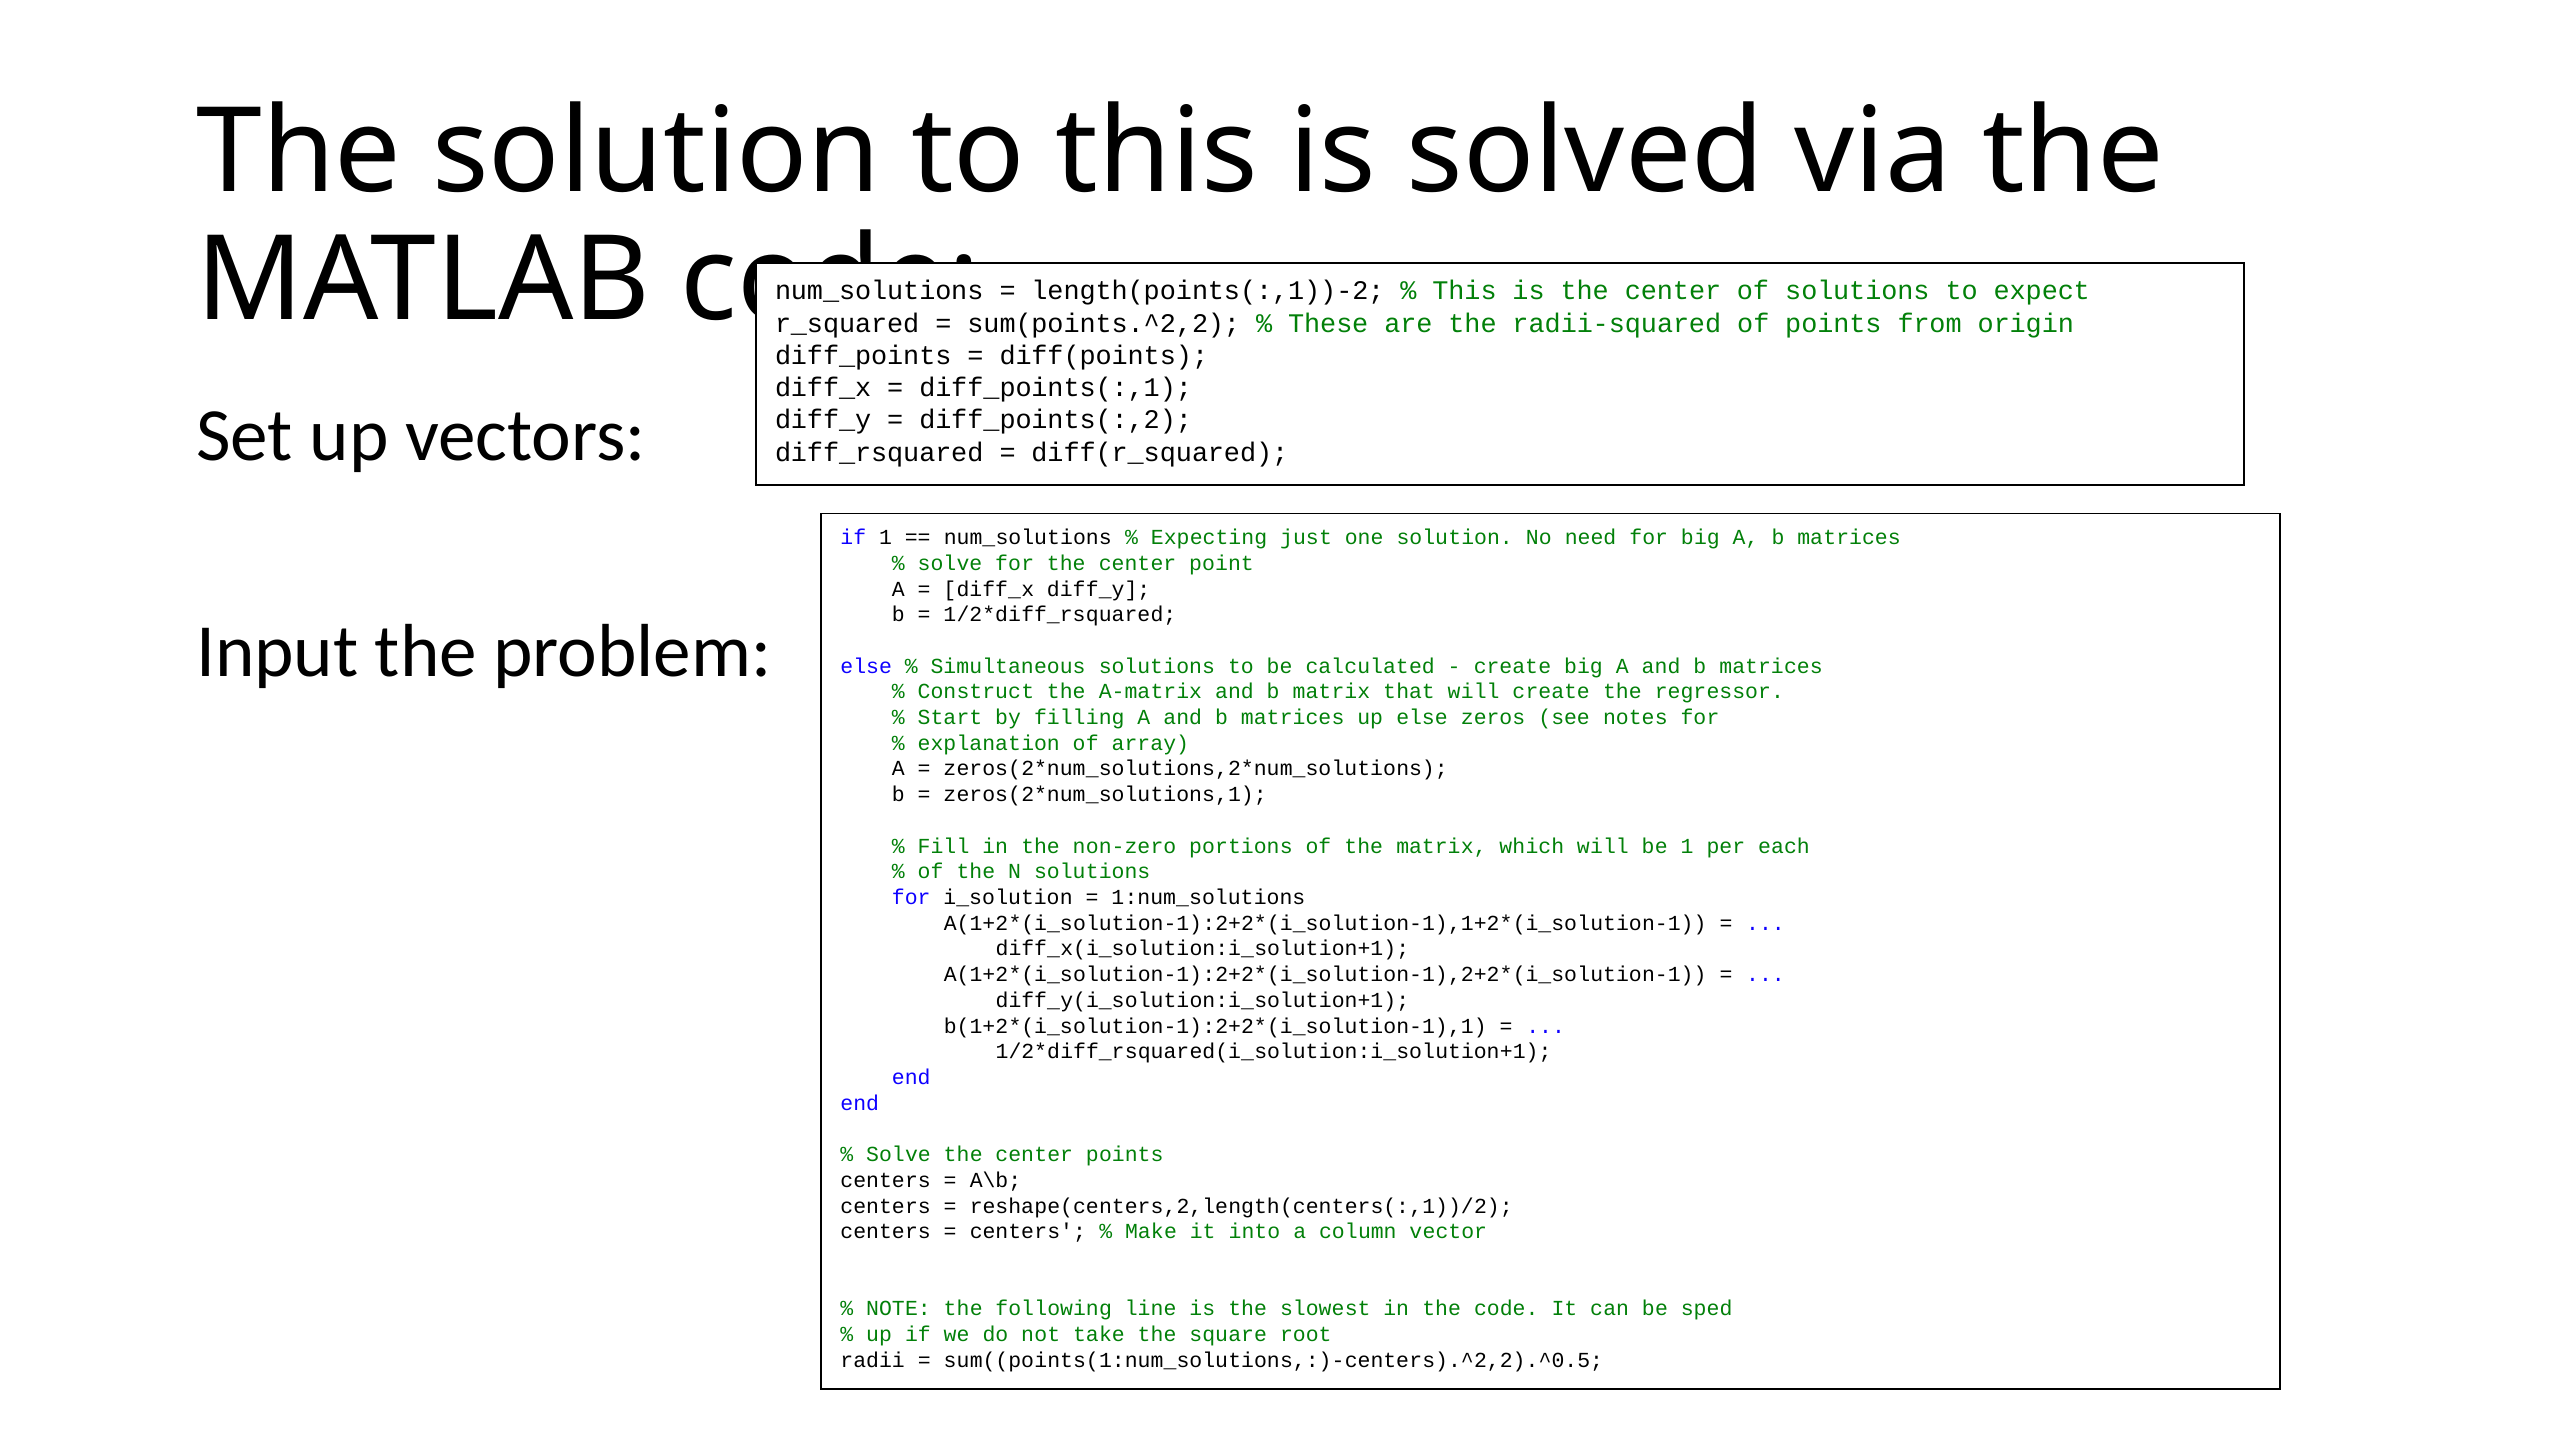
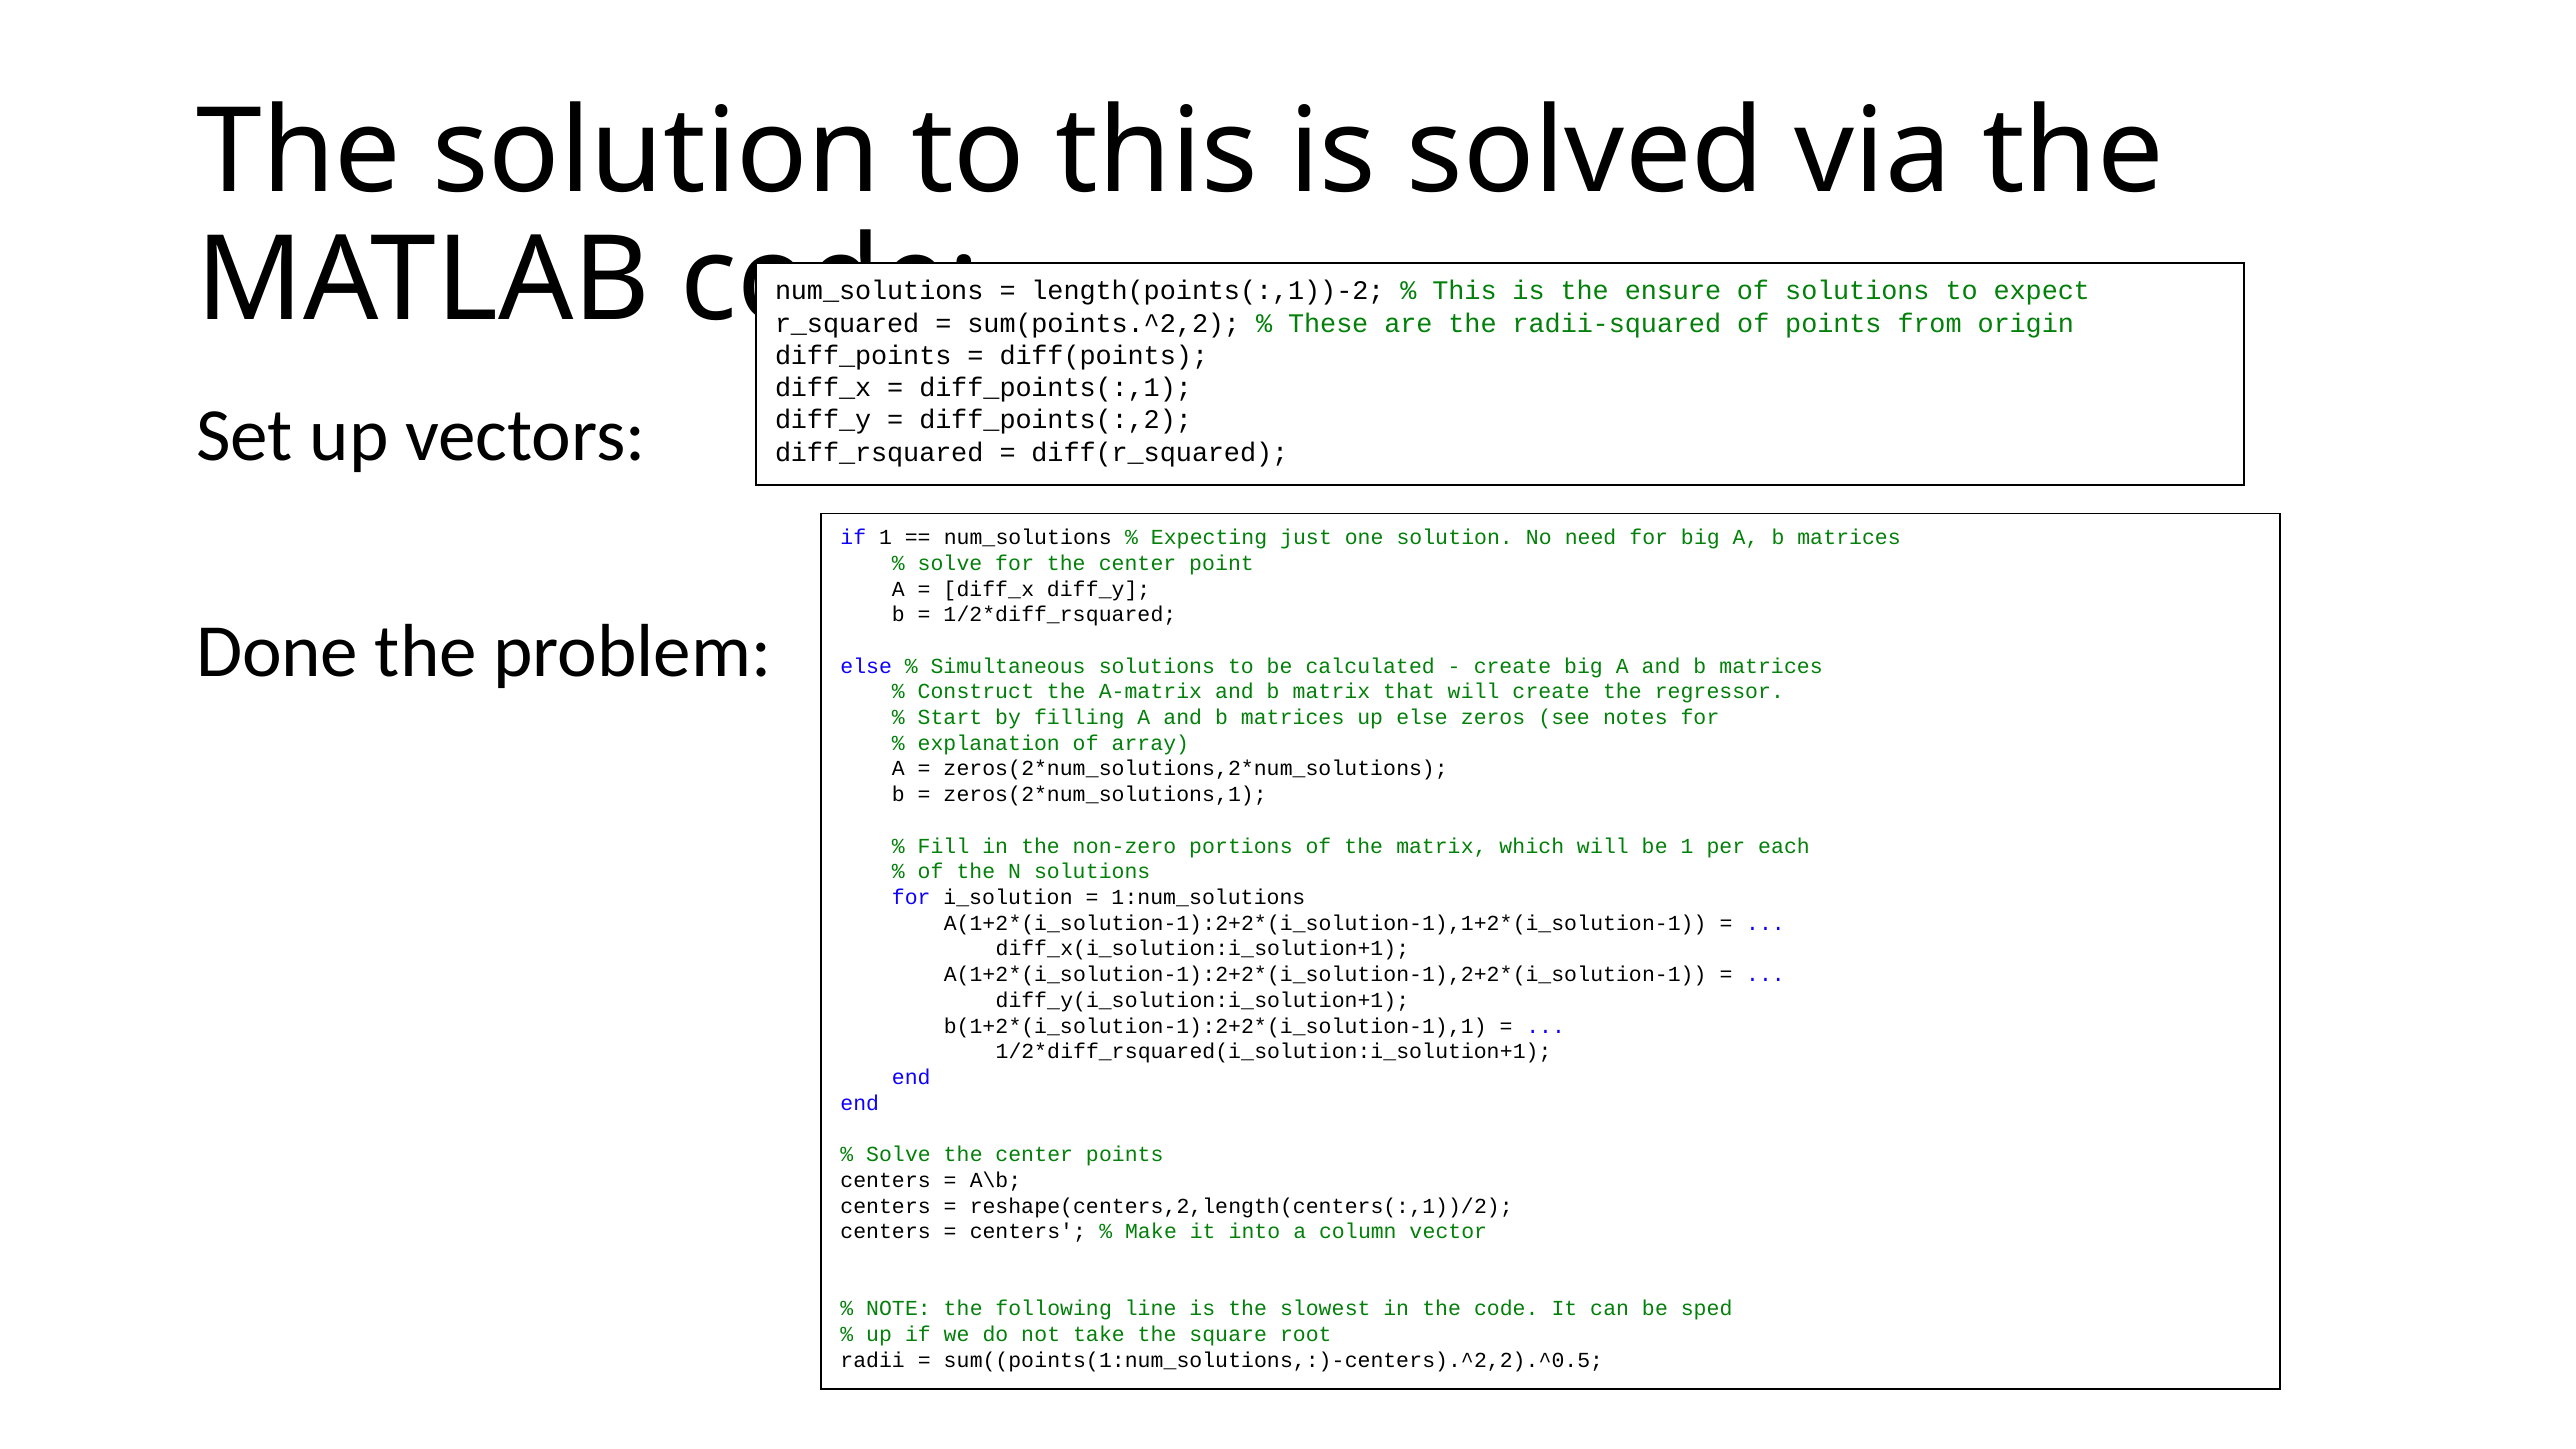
is the center: center -> ensure
Input: Input -> Done
